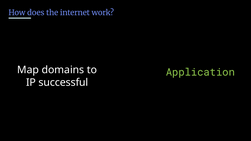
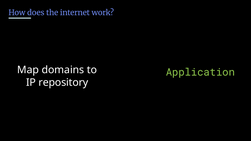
successful: successful -> repository
